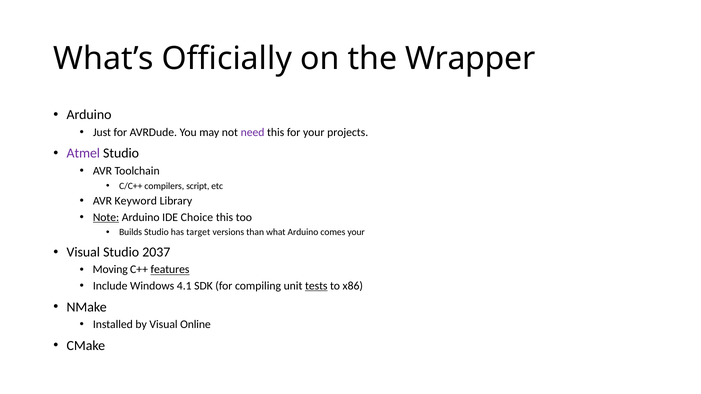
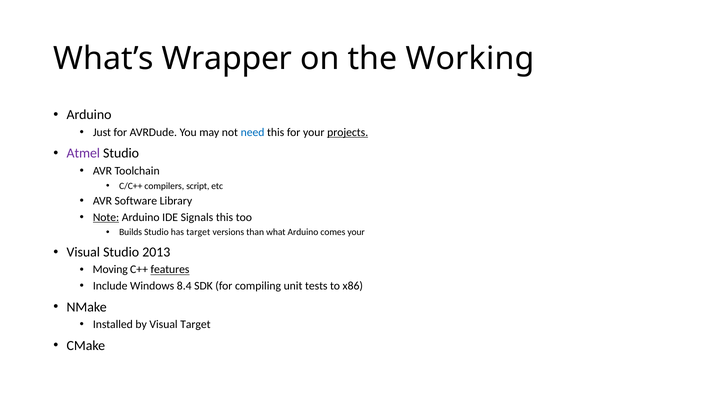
Officially: Officially -> Wrapper
Wrapper: Wrapper -> Working
need colour: purple -> blue
projects underline: none -> present
Keyword: Keyword -> Software
Choice: Choice -> Signals
2037: 2037 -> 2013
4.1: 4.1 -> 8.4
tests underline: present -> none
Visual Online: Online -> Target
